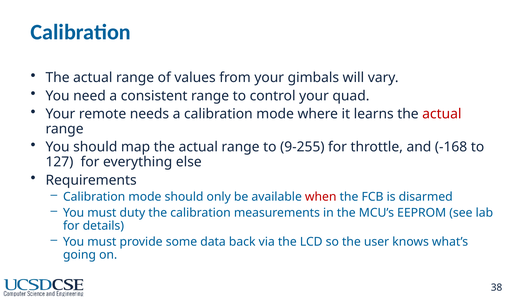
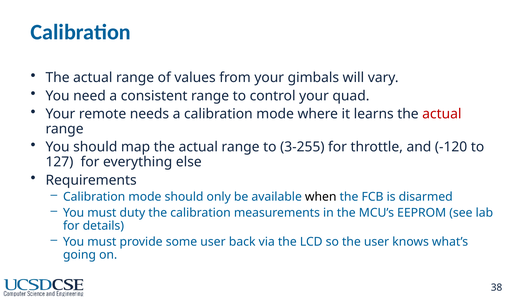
9-255: 9-255 -> 3-255
-168: -168 -> -120
when colour: red -> black
some data: data -> user
